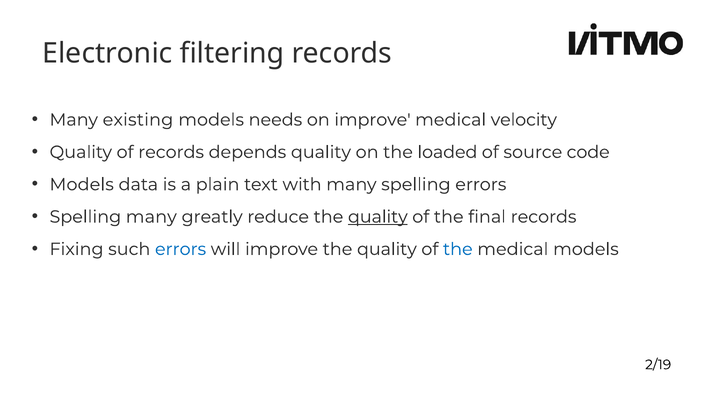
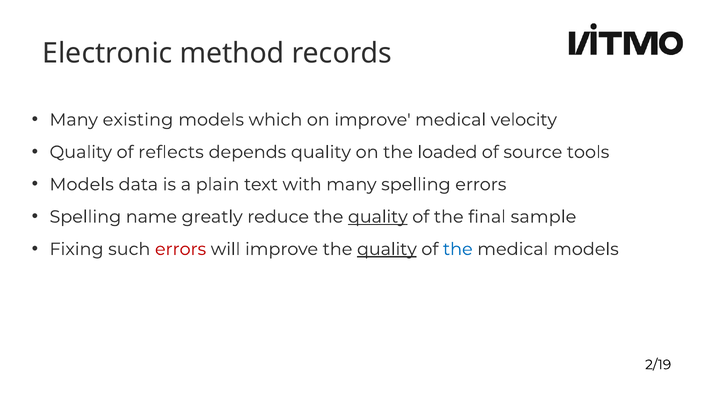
filtering: filtering -> method
needs: needs -> which
of records: records -> reflects
code: code -> tools
Spelling many: many -> name
final records: records -> sample
errors at (181, 249) colour: blue -> red
quality at (387, 249) underline: none -> present
